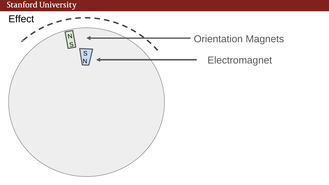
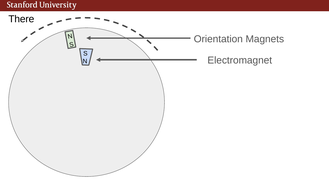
Effect: Effect -> There
